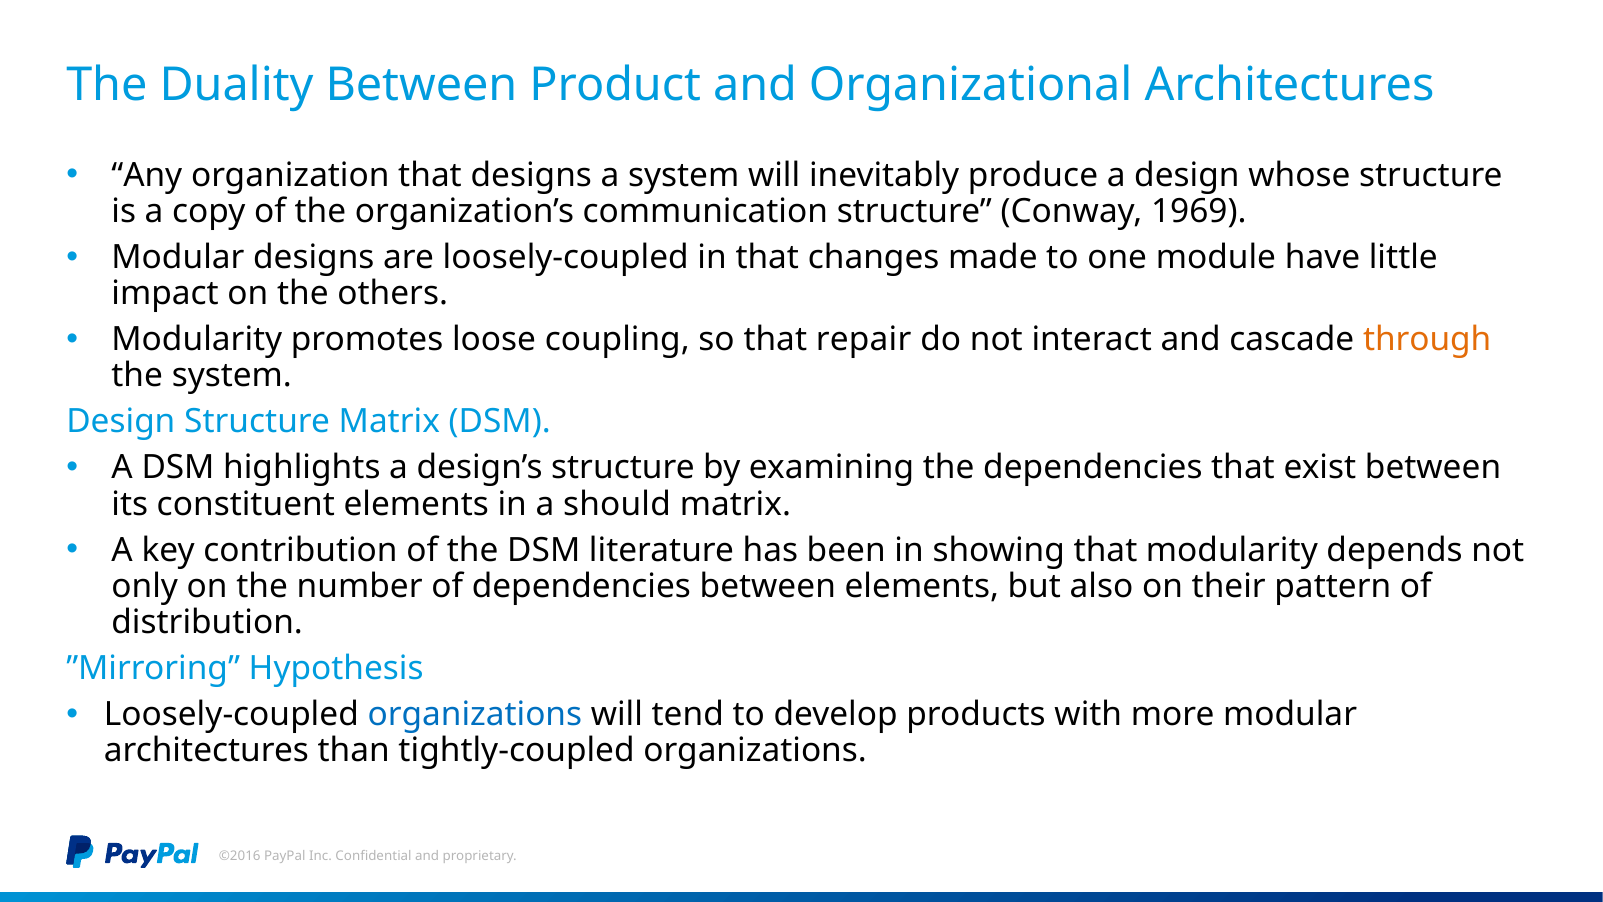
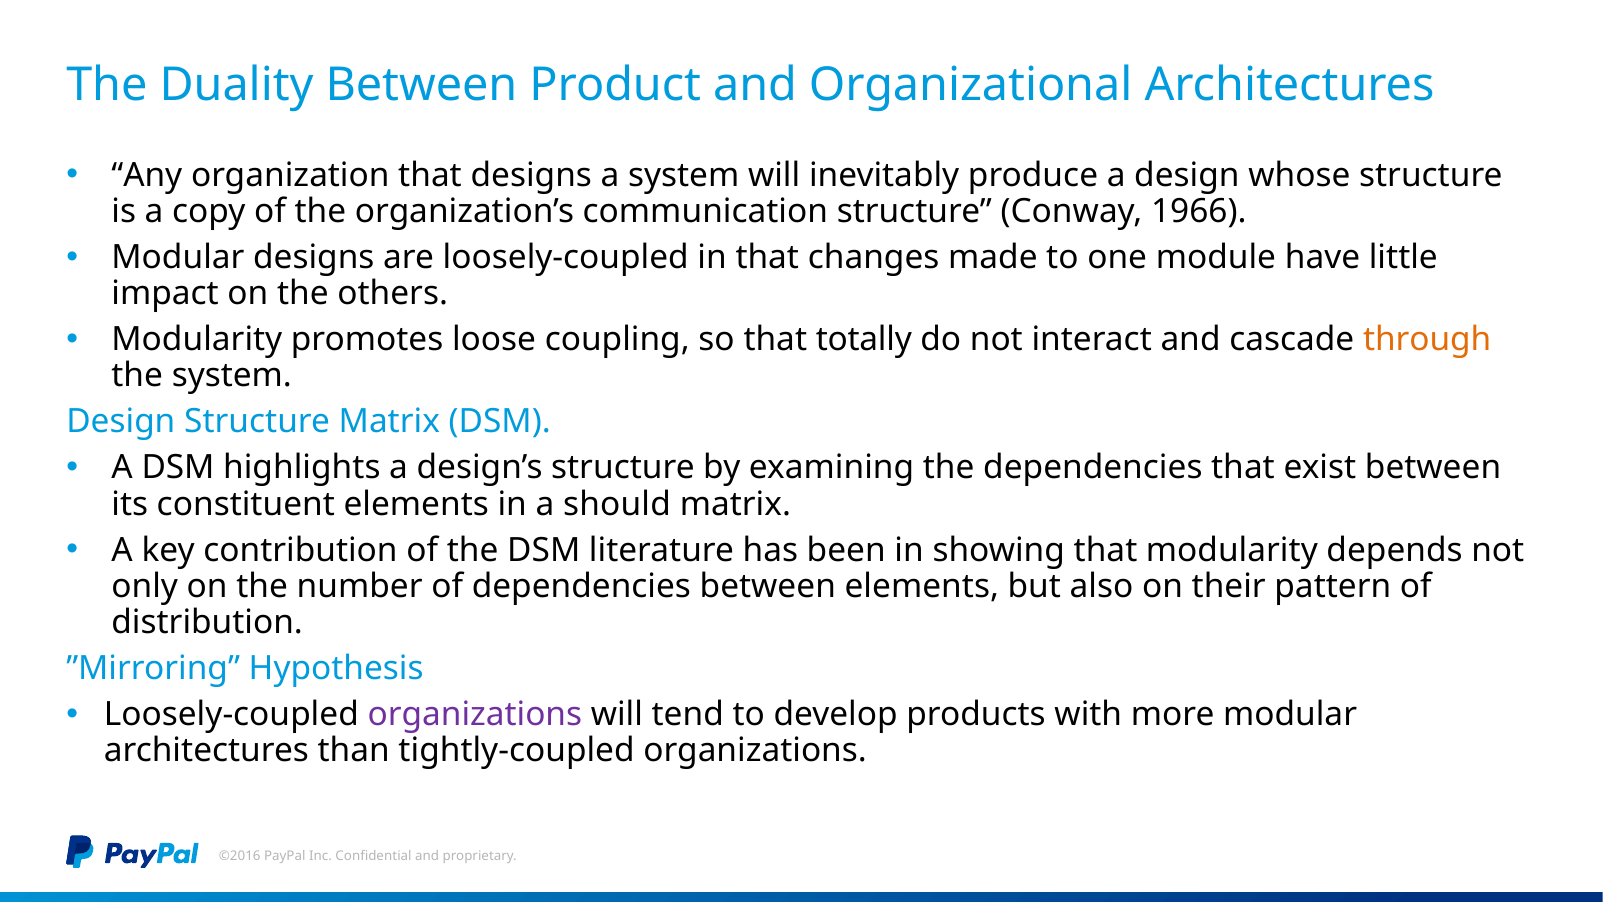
1969: 1969 -> 1966
repair: repair -> totally
organizations at (475, 714) colour: blue -> purple
